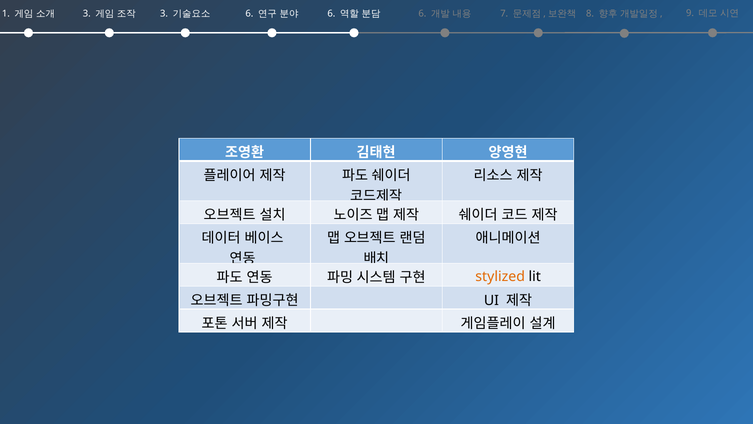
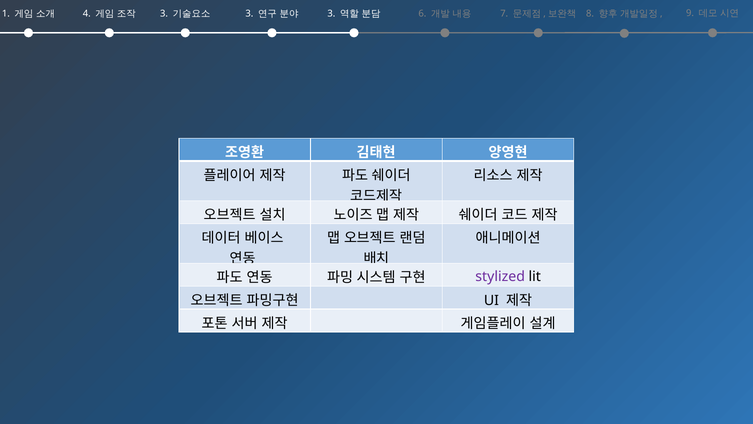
3 at (87, 14): 3 -> 4
6 at (249, 14): 6 -> 3
6 at (331, 14): 6 -> 3
stylized colour: orange -> purple
